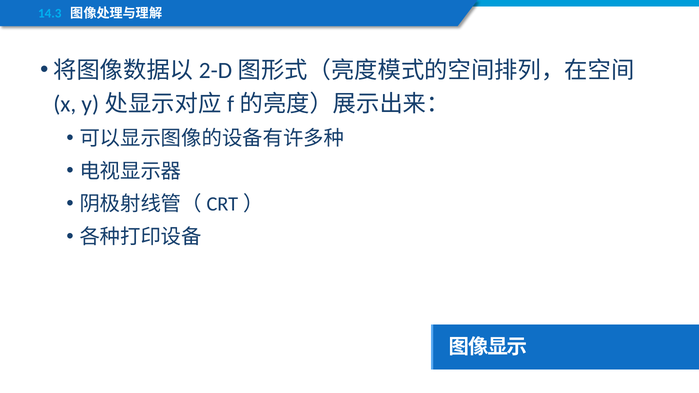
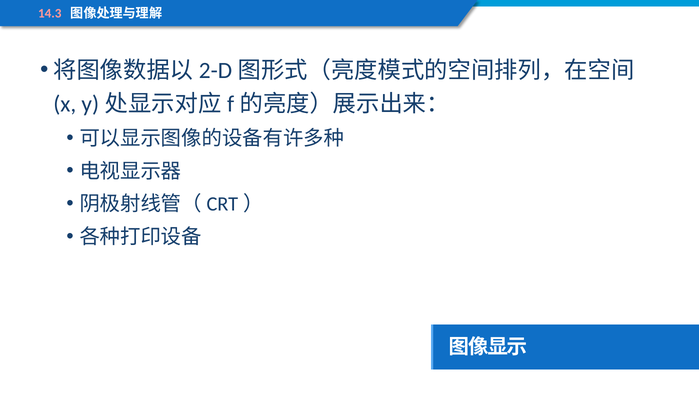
14.3 colour: light blue -> pink
